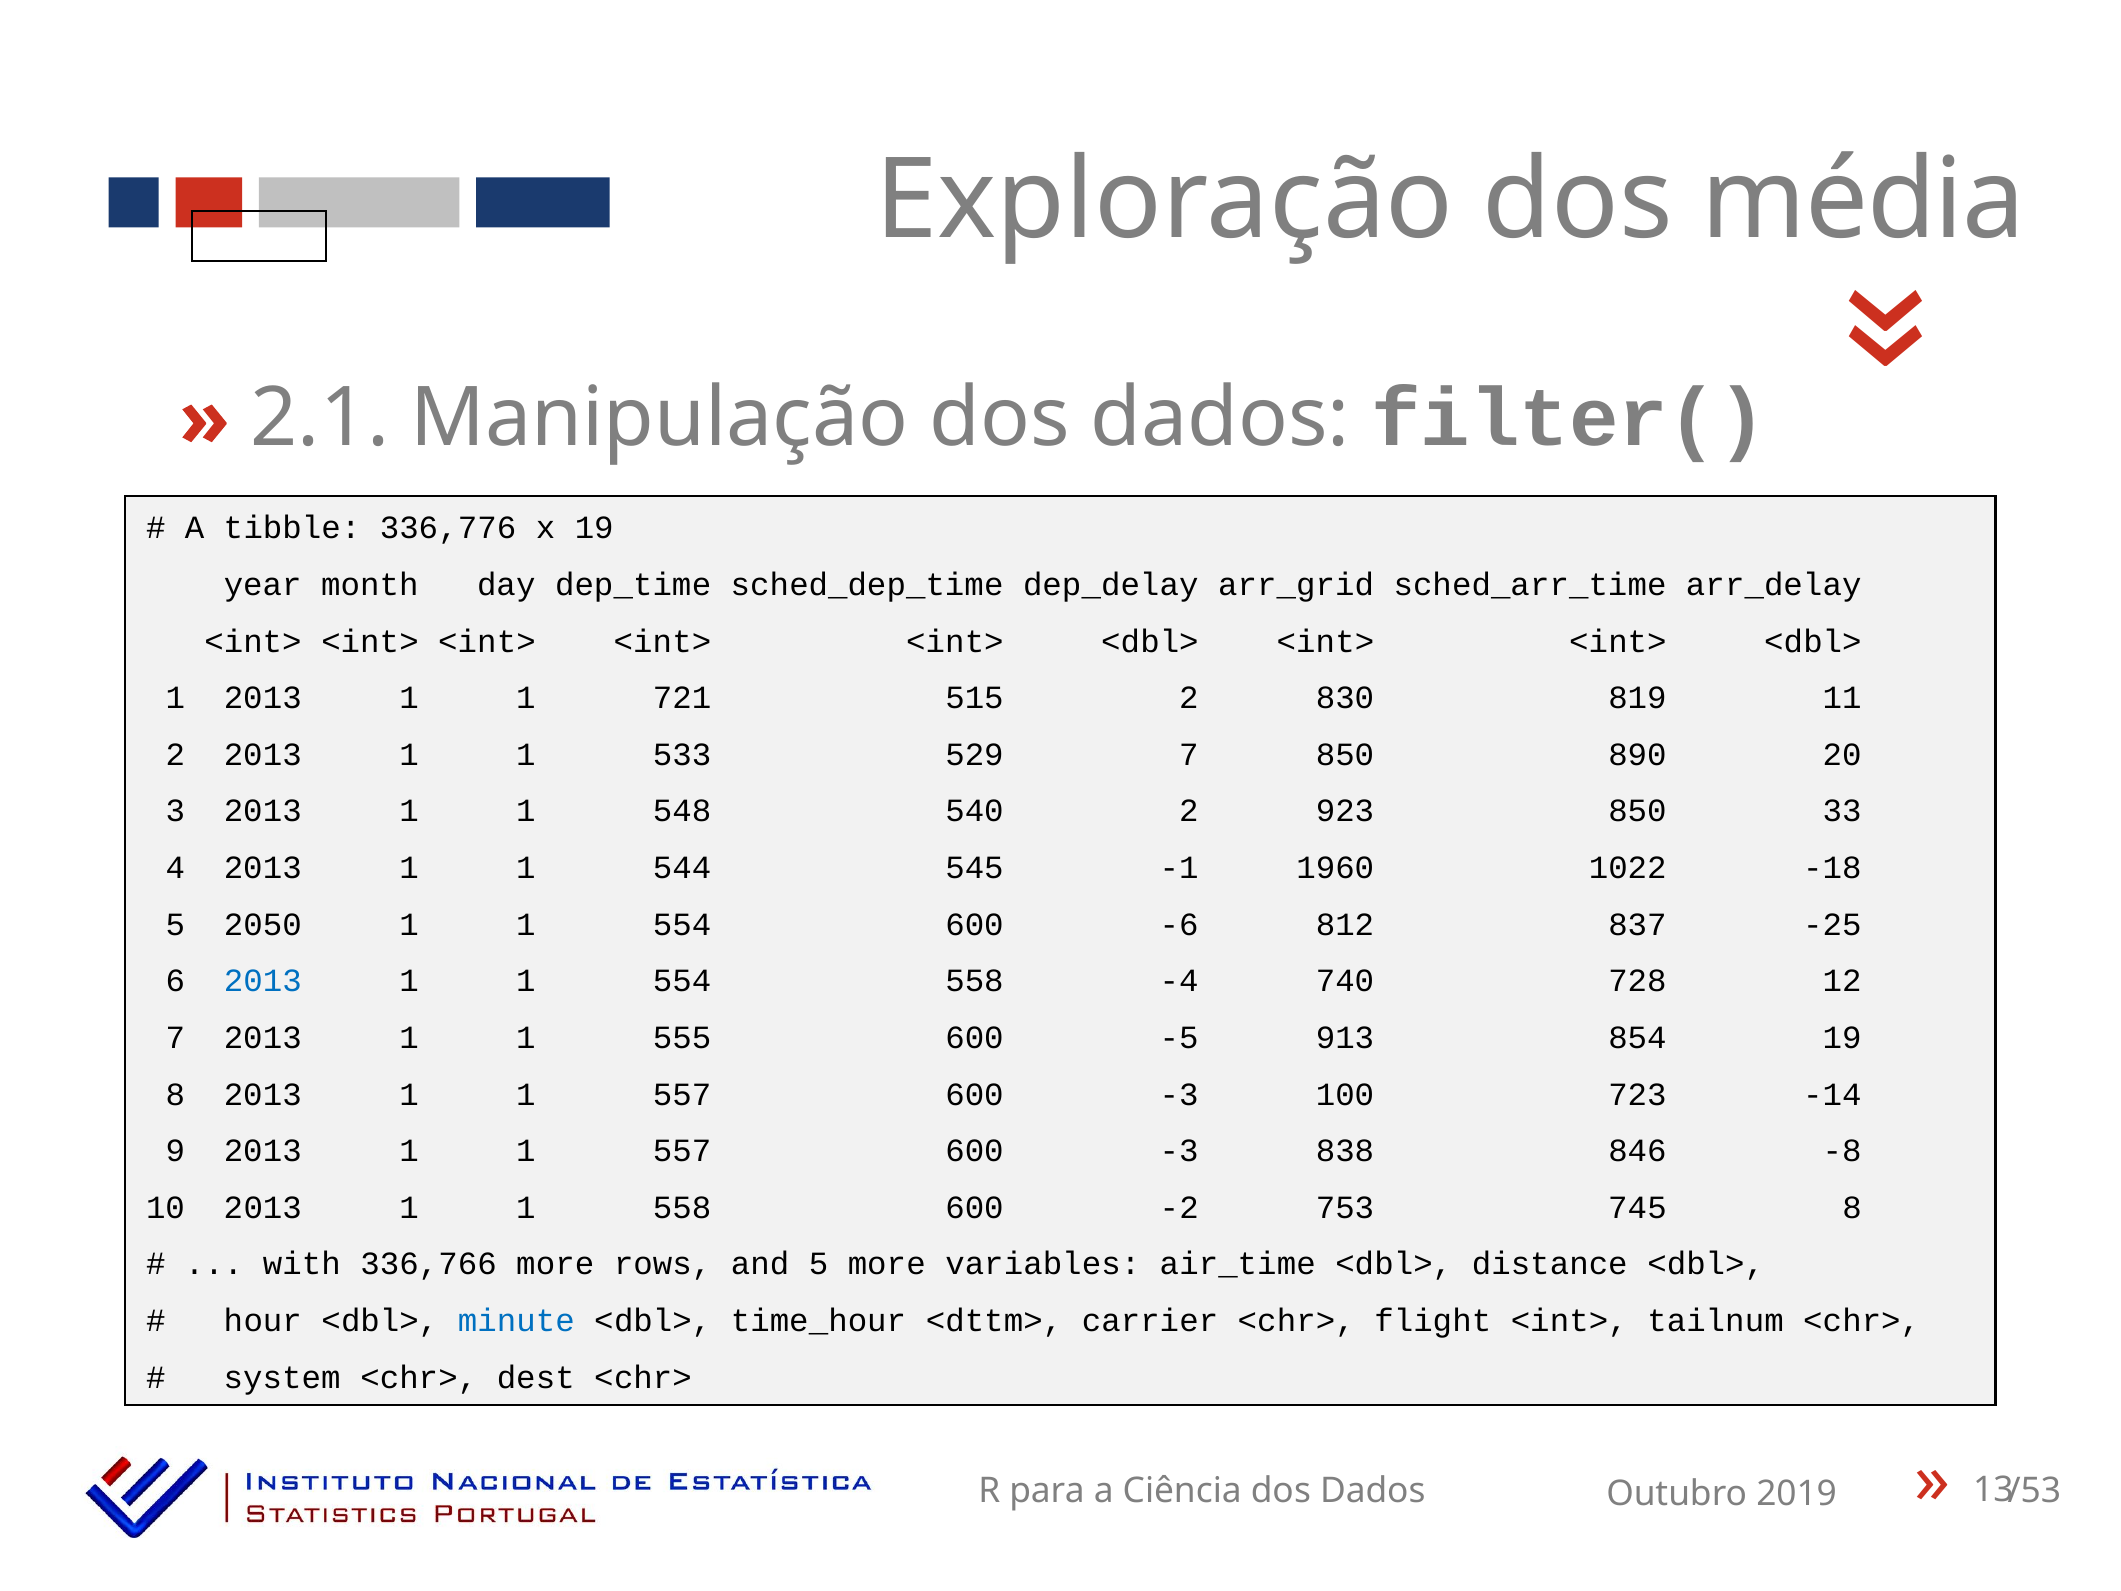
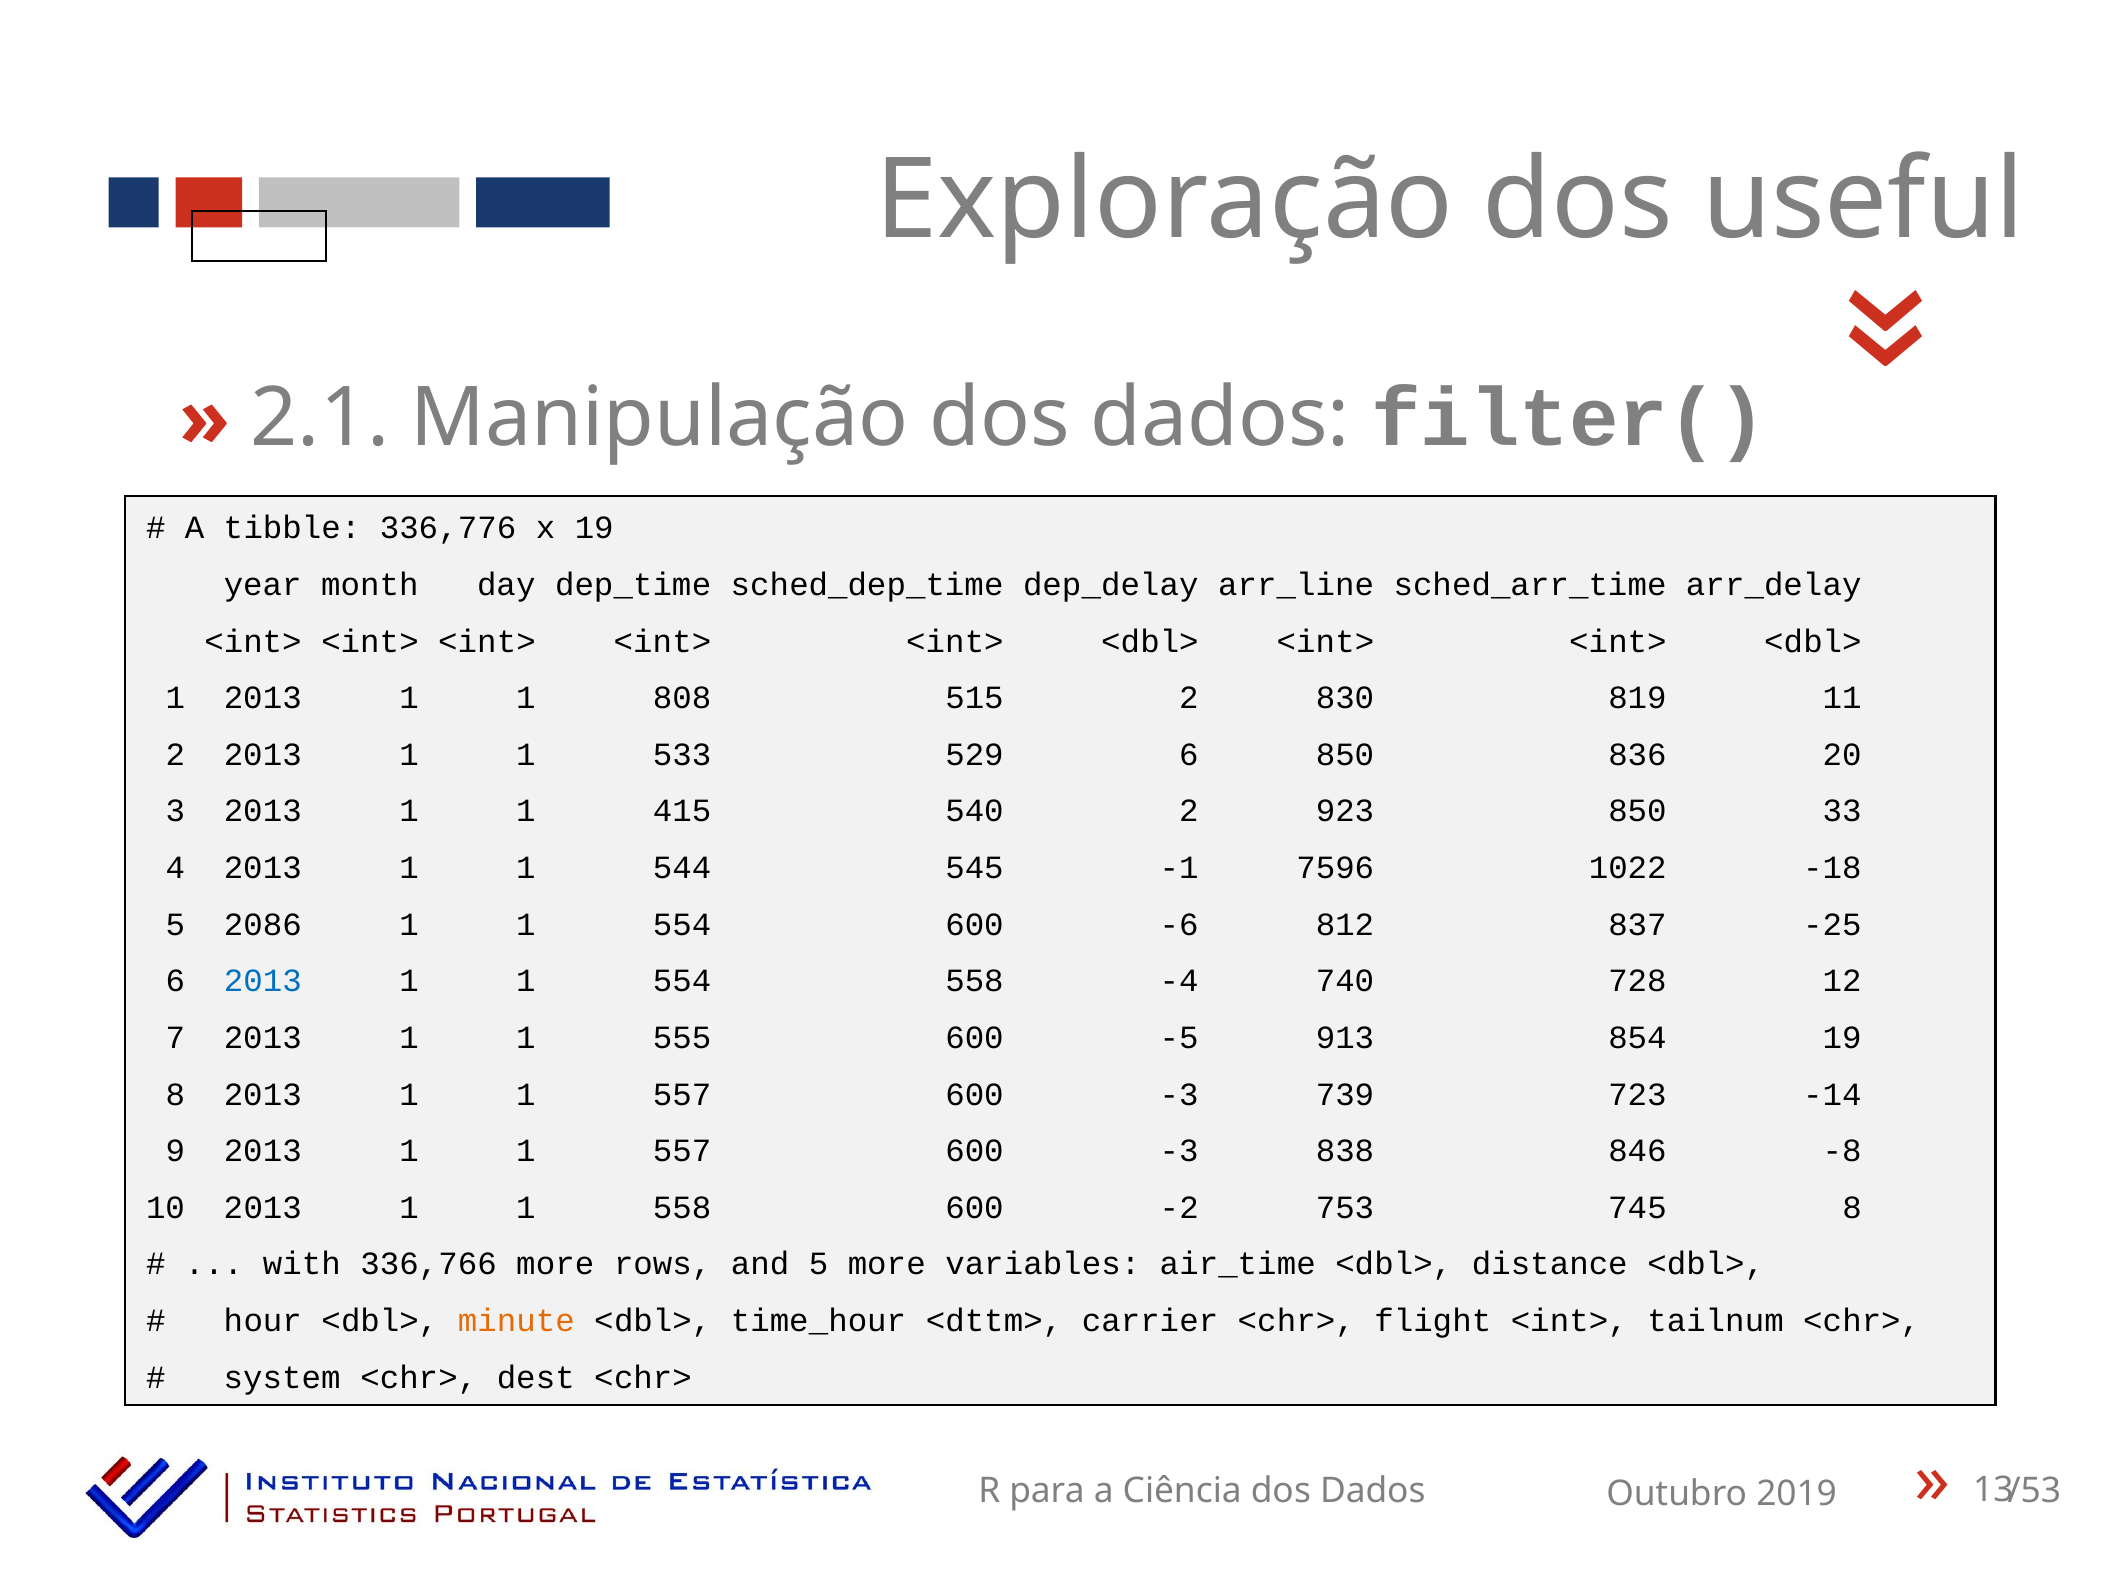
média: média -> useful
arr_grid: arr_grid -> arr_line
721: 721 -> 808
529 7: 7 -> 6
890: 890 -> 836
548: 548 -> 415
1960: 1960 -> 7596
2050: 2050 -> 2086
100: 100 -> 739
minute colour: blue -> orange
